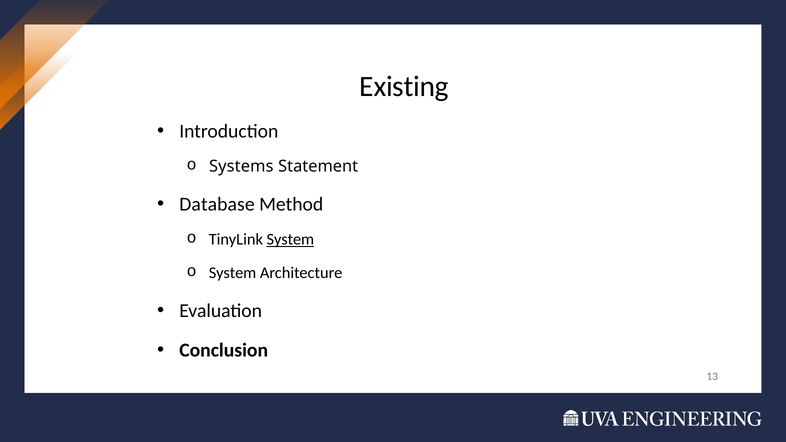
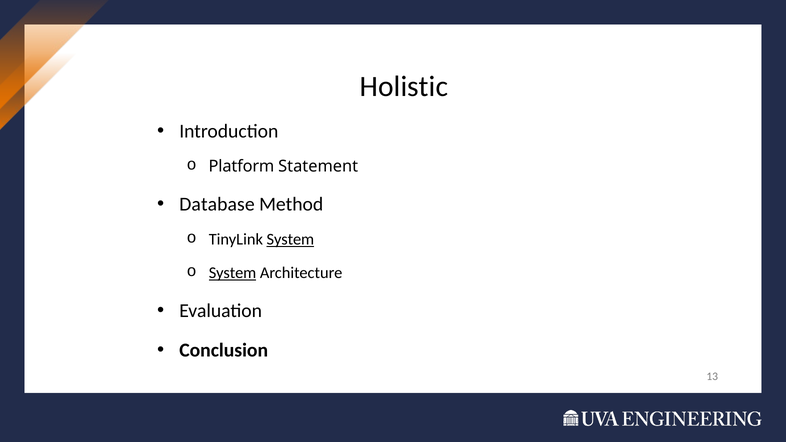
Existing: Existing -> Holistic
Systems: Systems -> Platform
System at (233, 273) underline: none -> present
